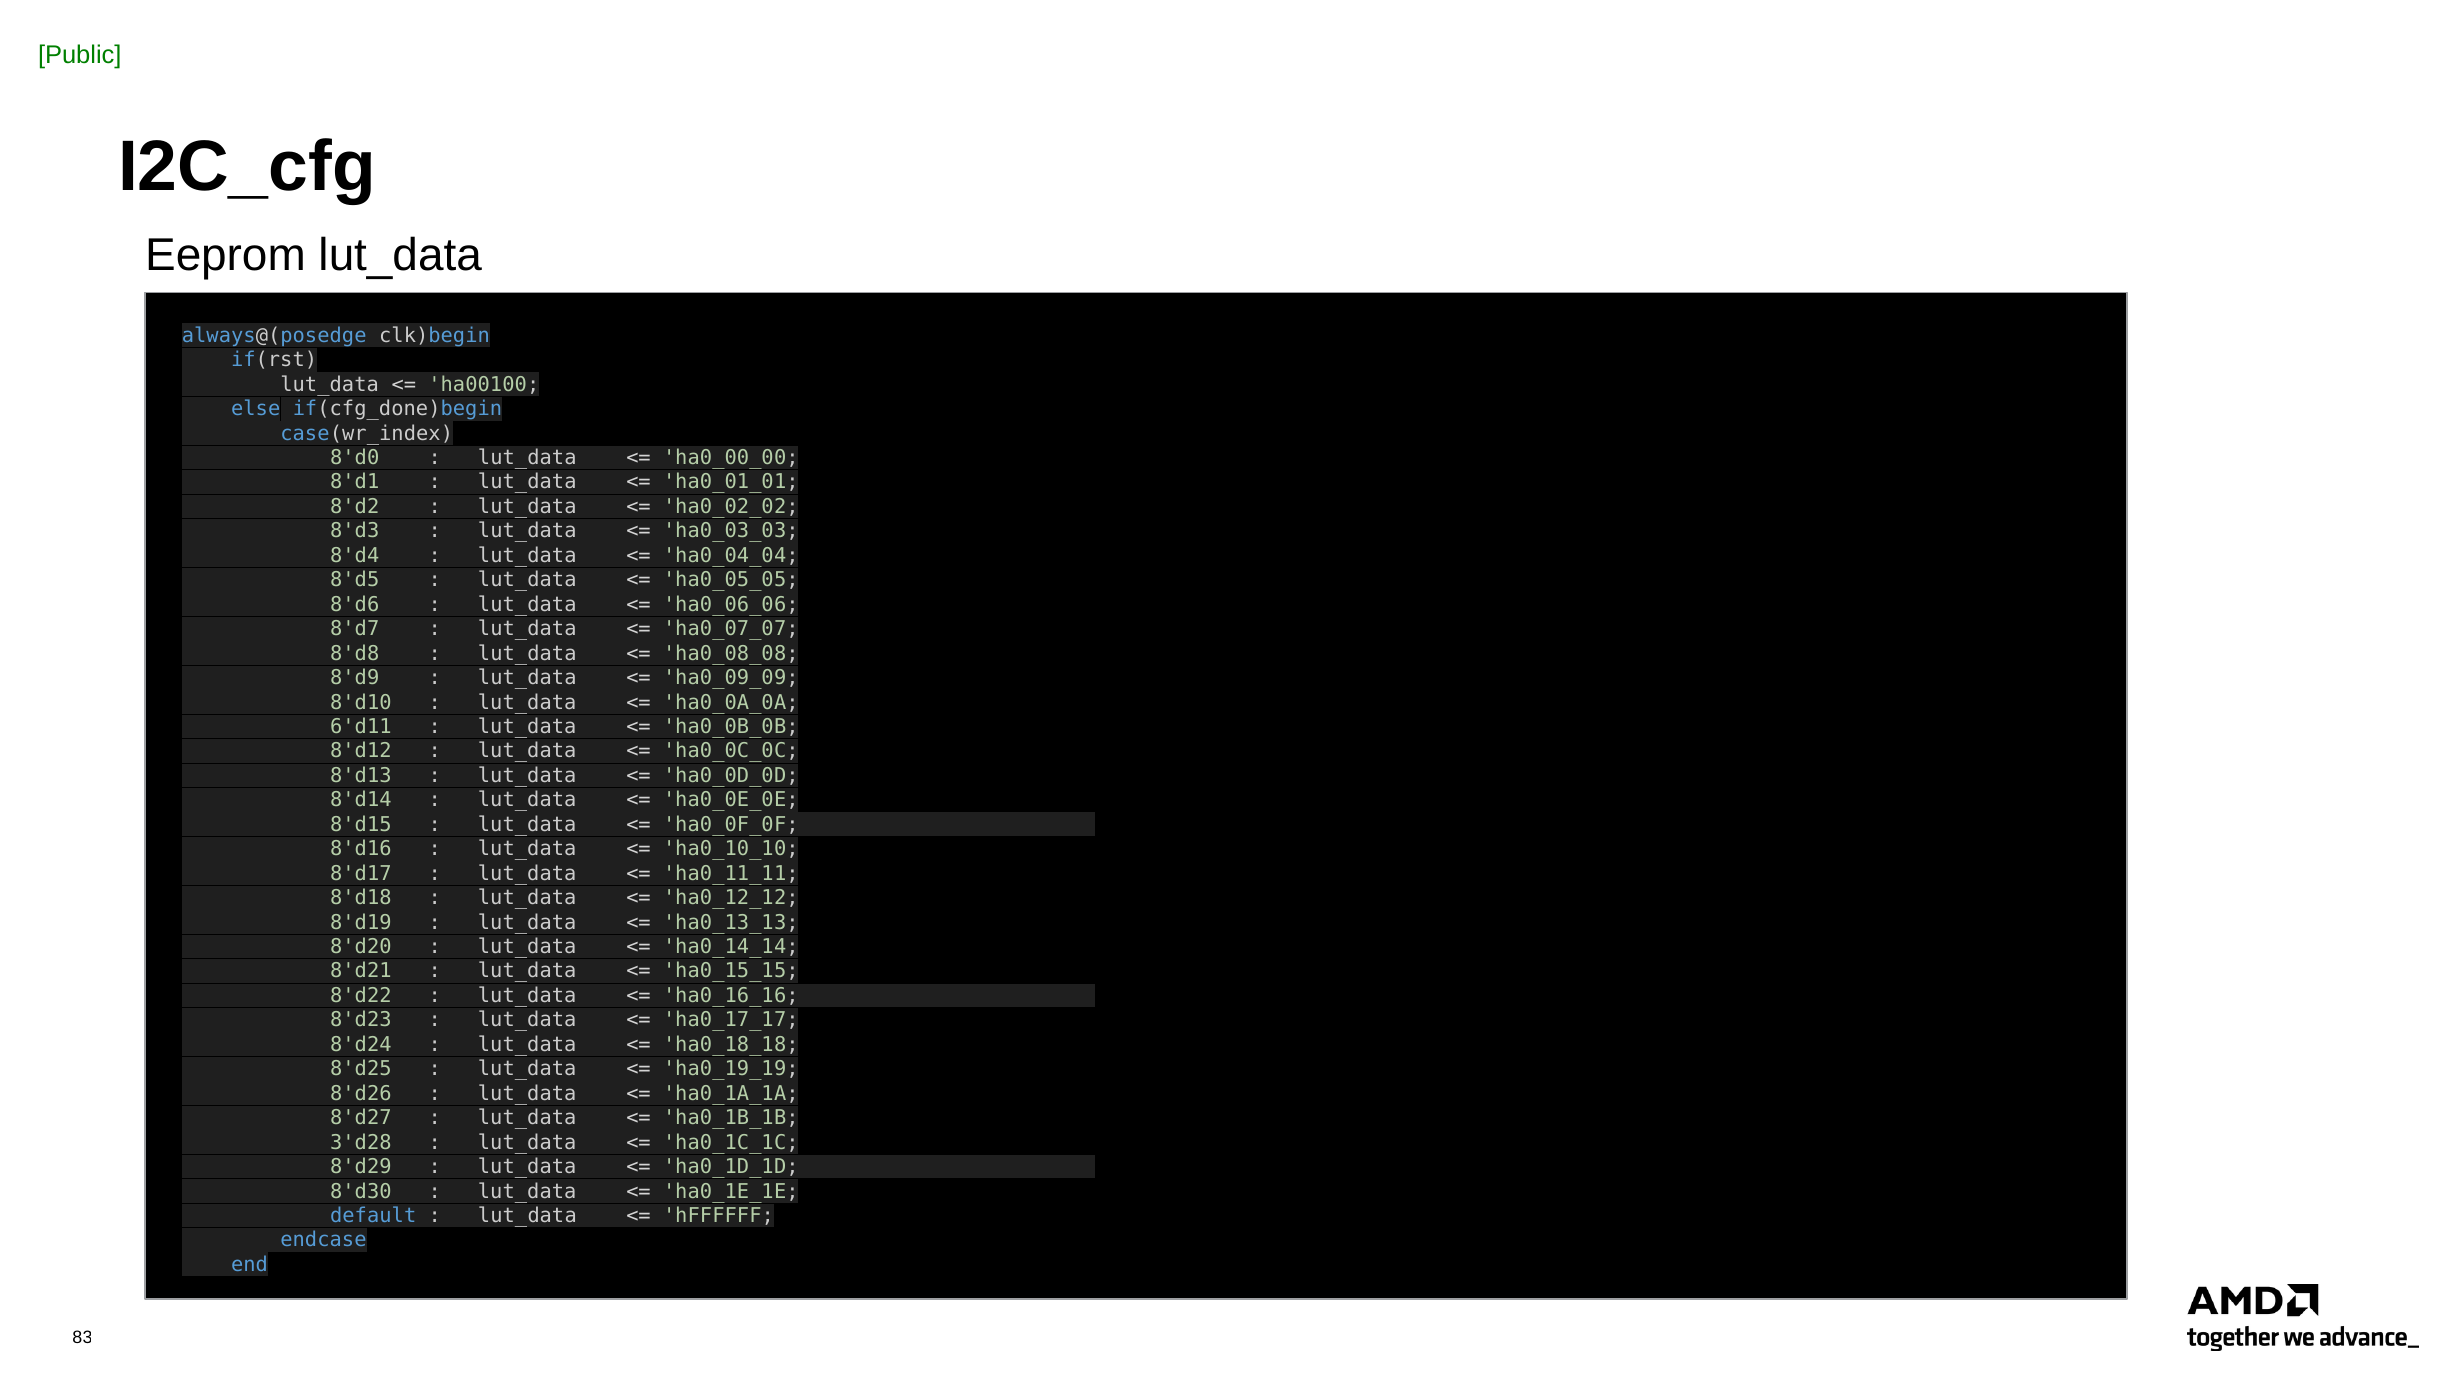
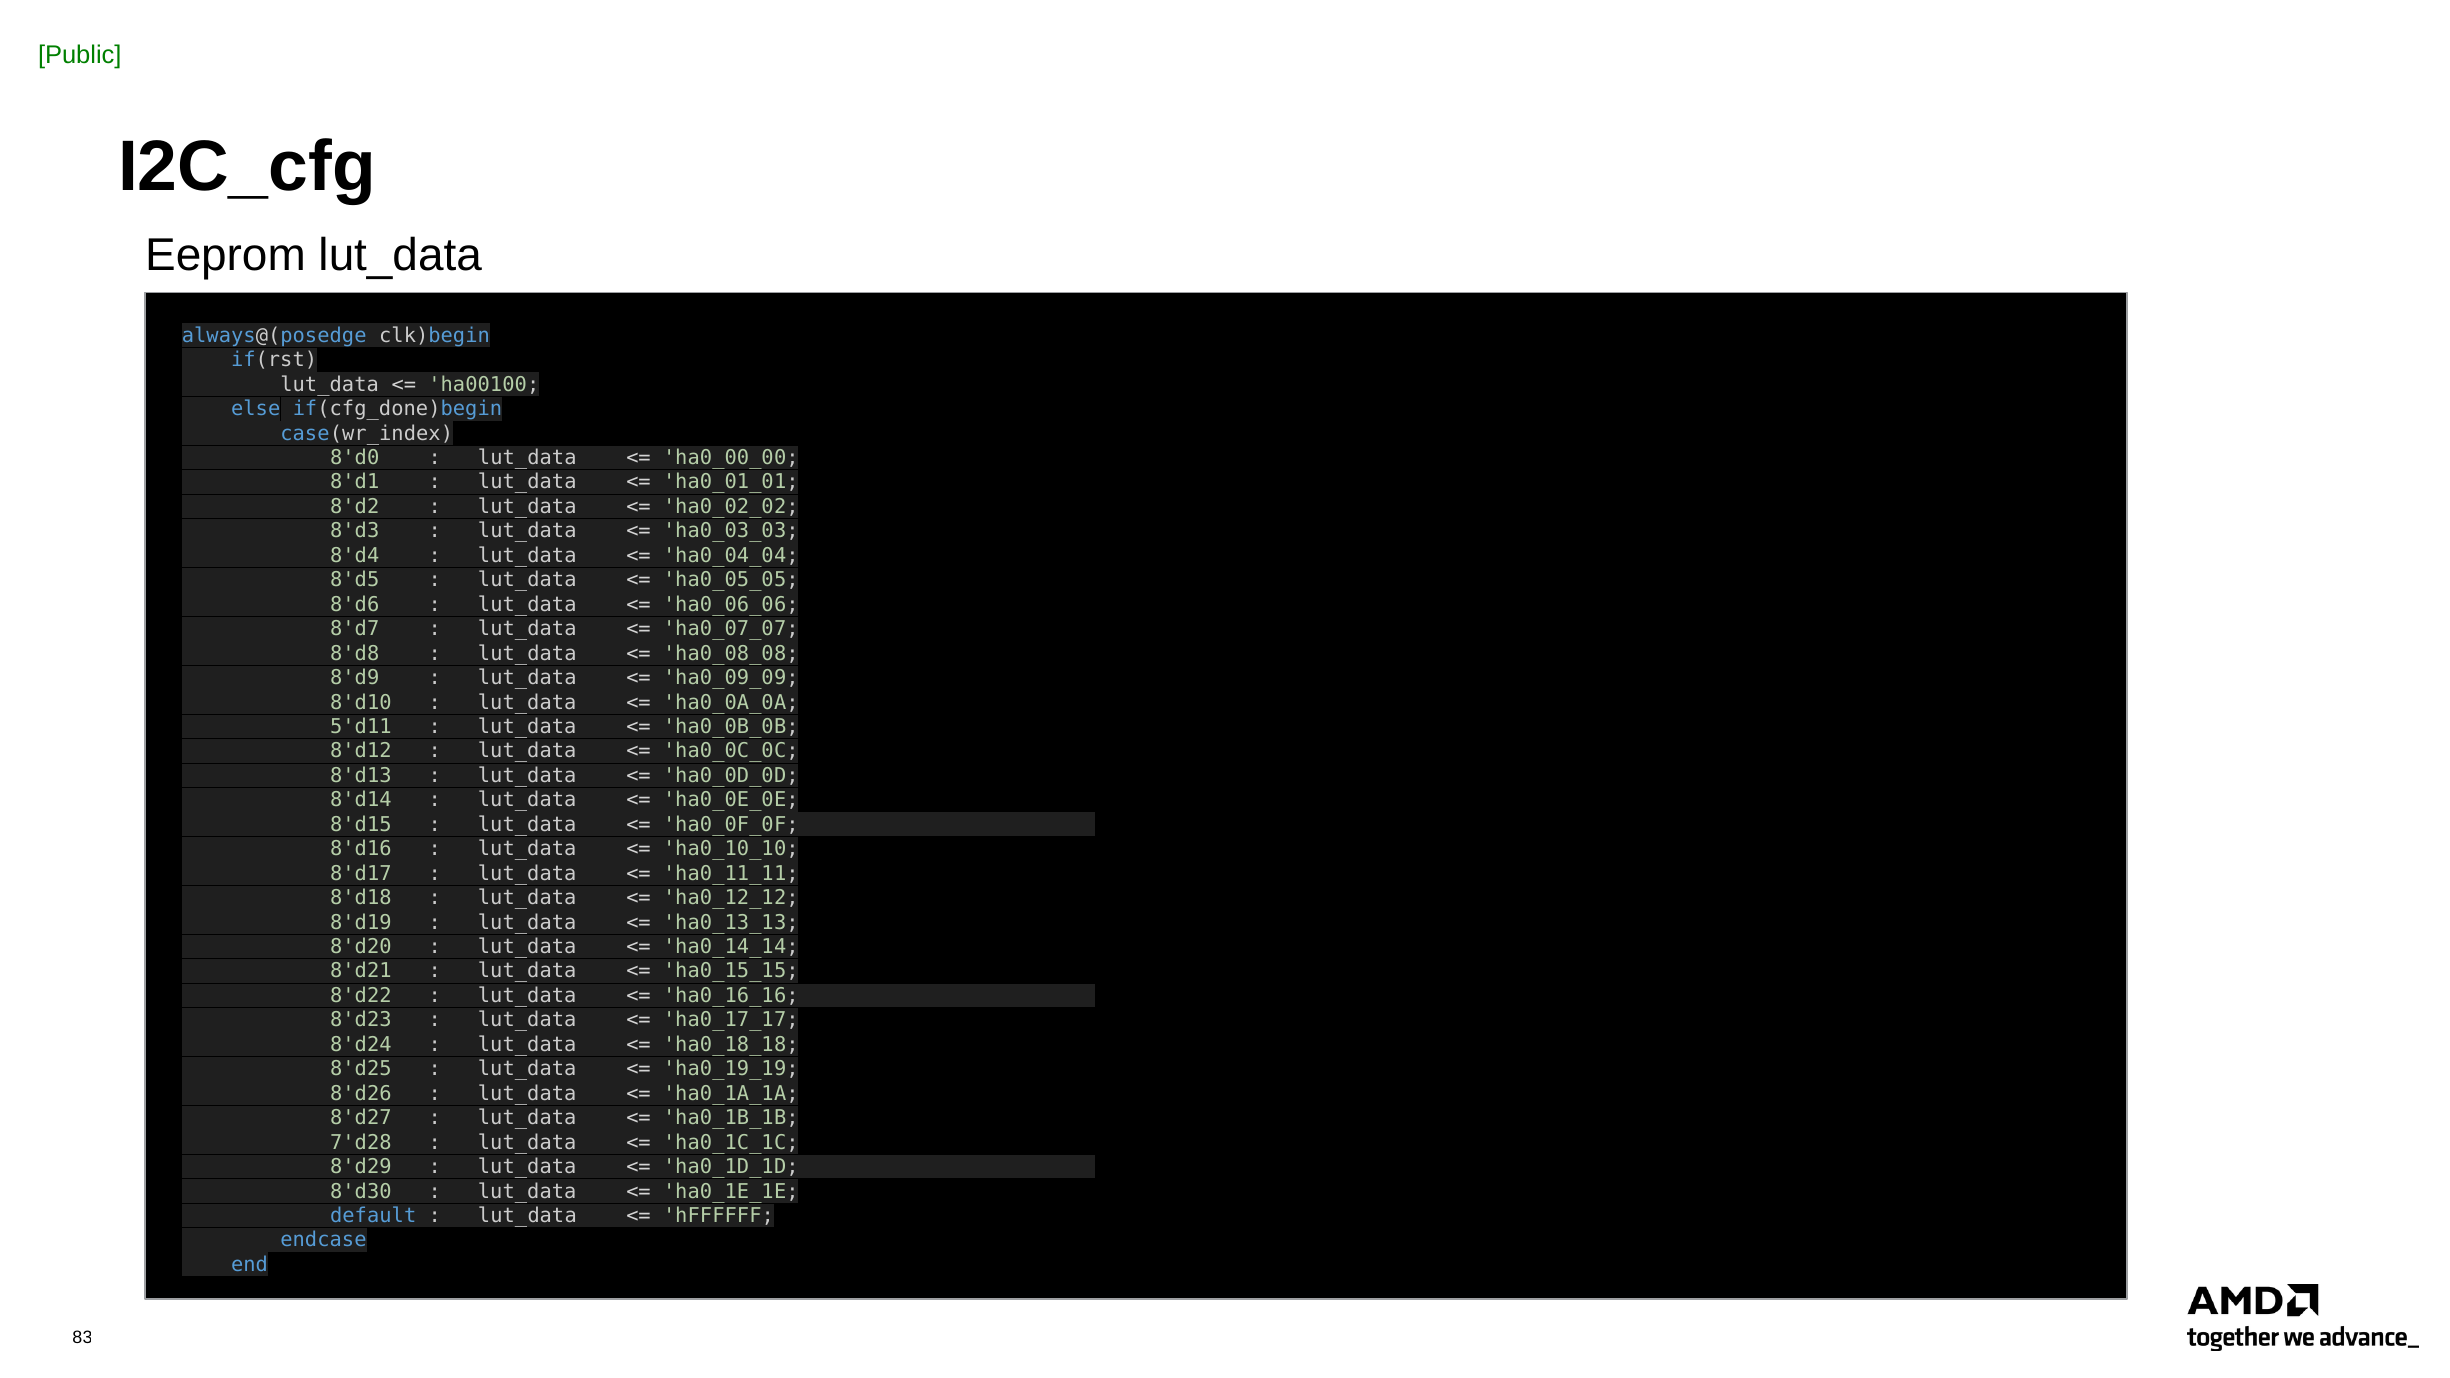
6'd11: 6'd11 -> 5'd11
3'd28: 3'd28 -> 7'd28
